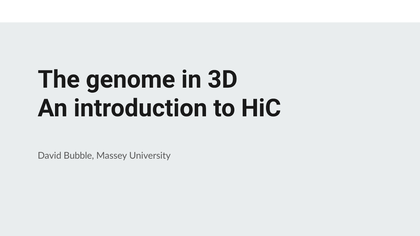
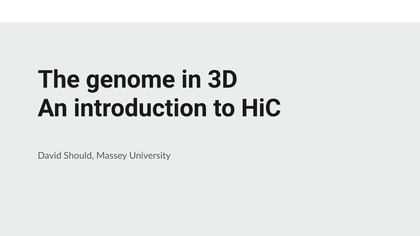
Bubble: Bubble -> Should
